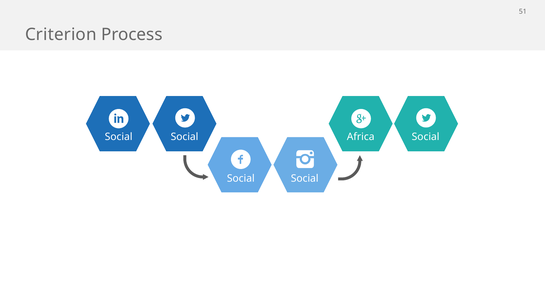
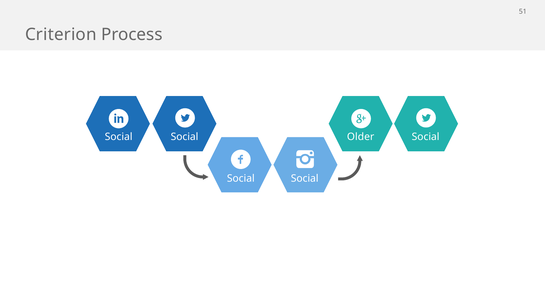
Africa: Africa -> Older
